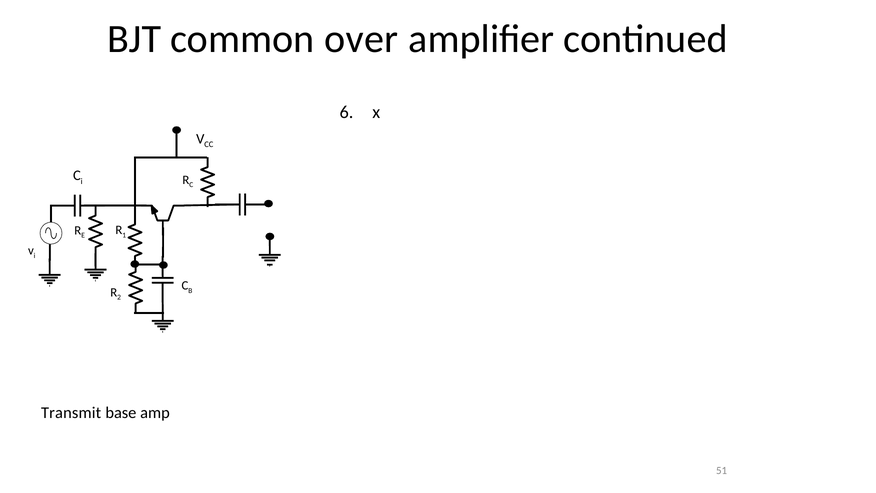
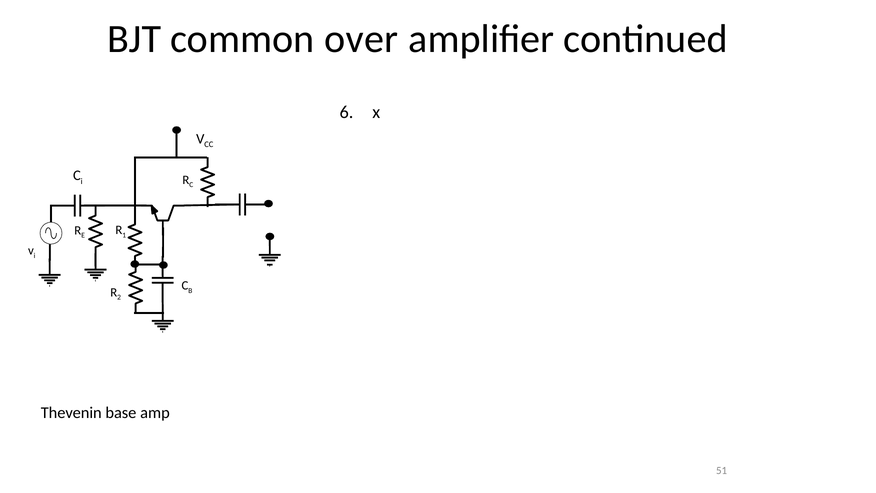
Transmit: Transmit -> Thevenin
